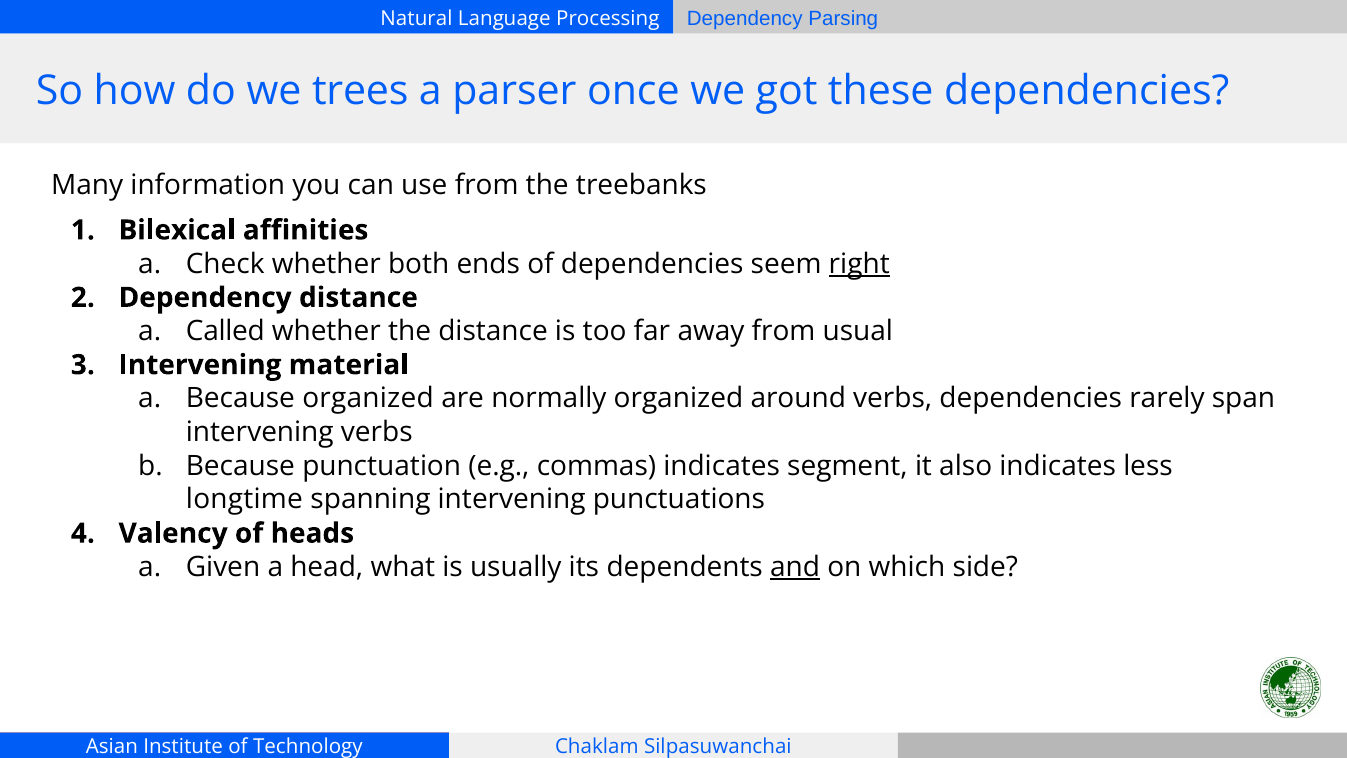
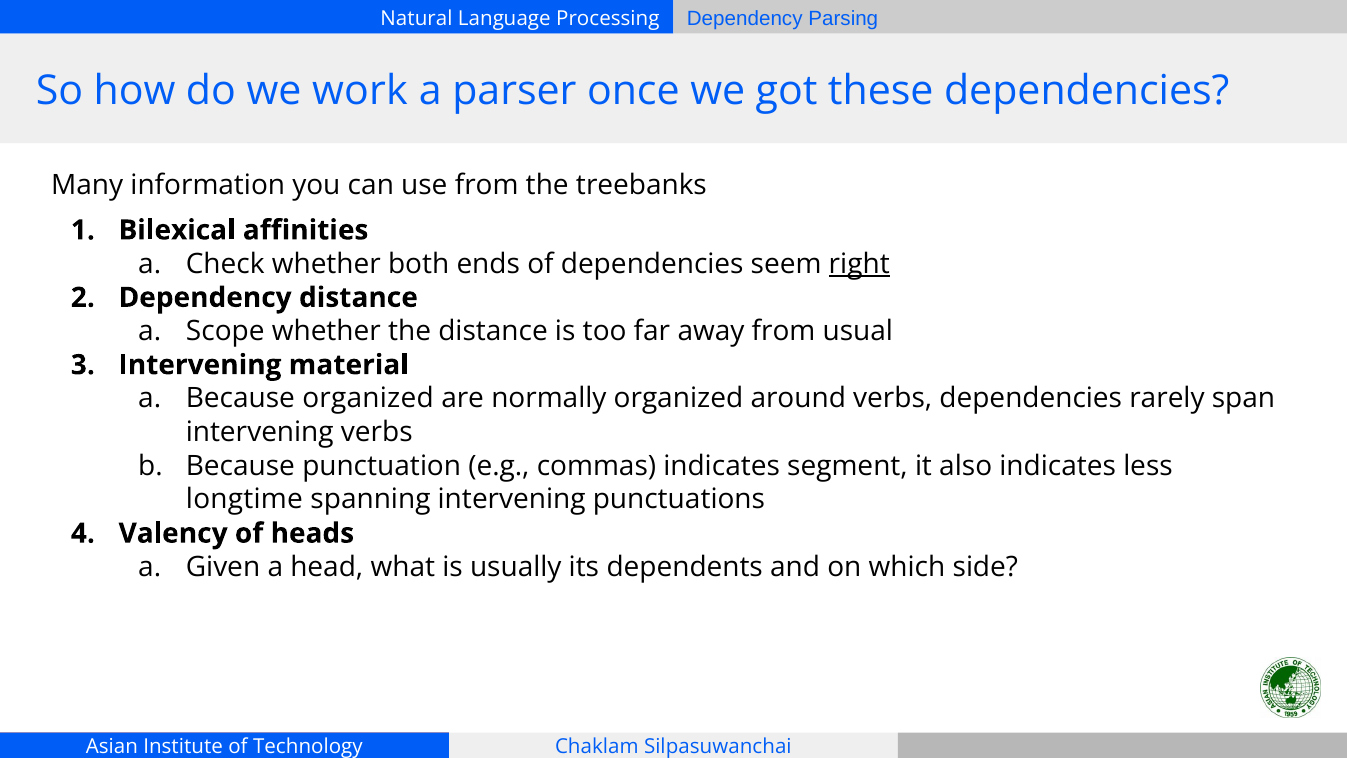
trees: trees -> work
Called: Called -> Scope
and underline: present -> none
